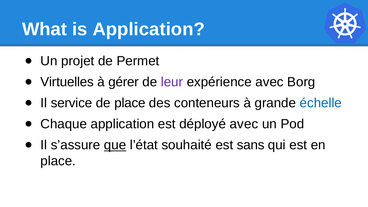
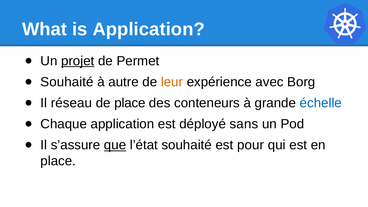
projet underline: none -> present
Virtuelles at (67, 82): Virtuelles -> Souhaité
gérer: gérer -> autre
leur colour: purple -> orange
service: service -> réseau
déployé avec: avec -> sans
sans: sans -> pour
